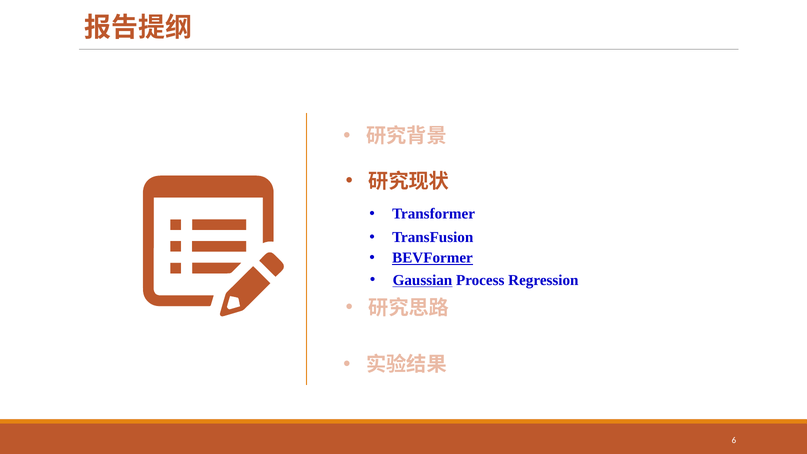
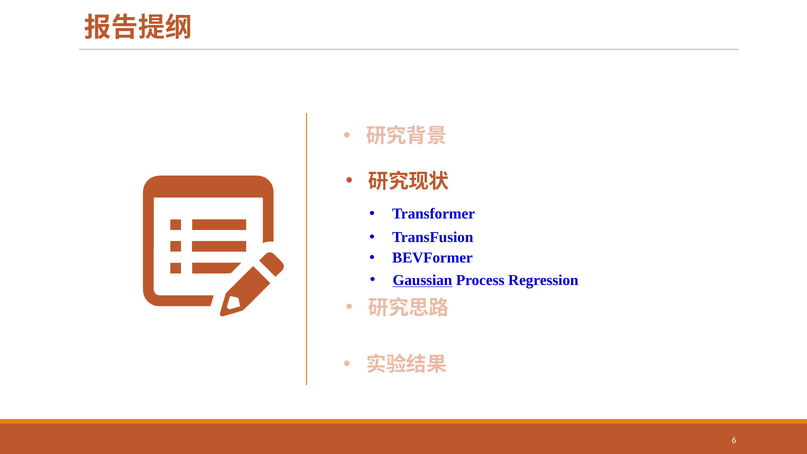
BEVFormer underline: present -> none
